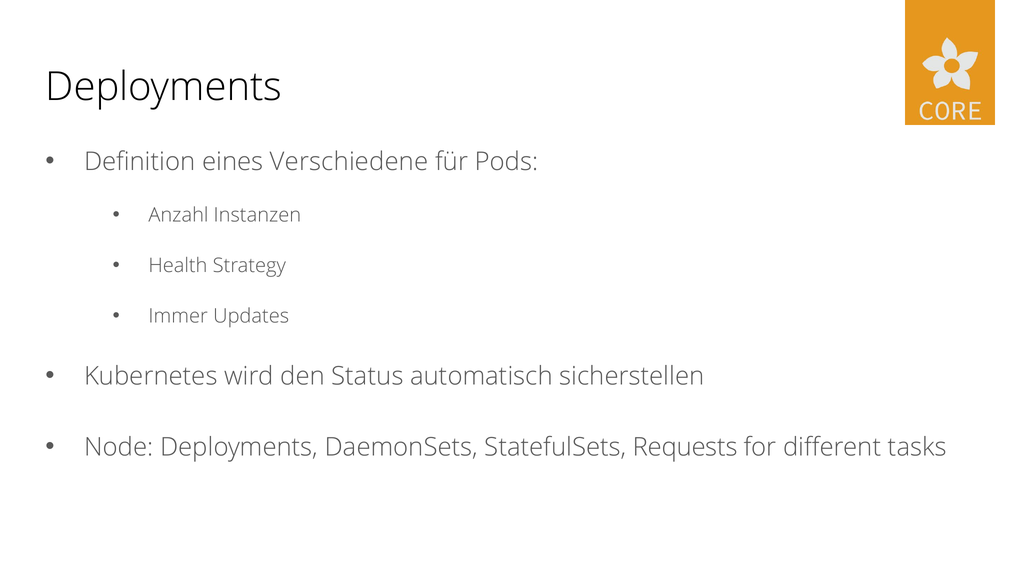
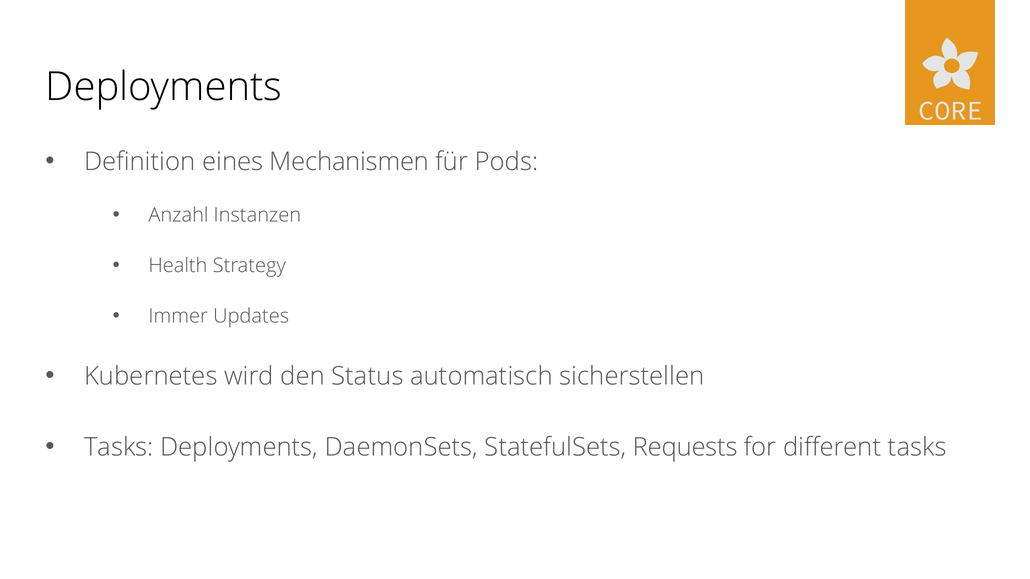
Verschiedene: Verschiedene -> Mechanismen
Node at (119, 448): Node -> Tasks
